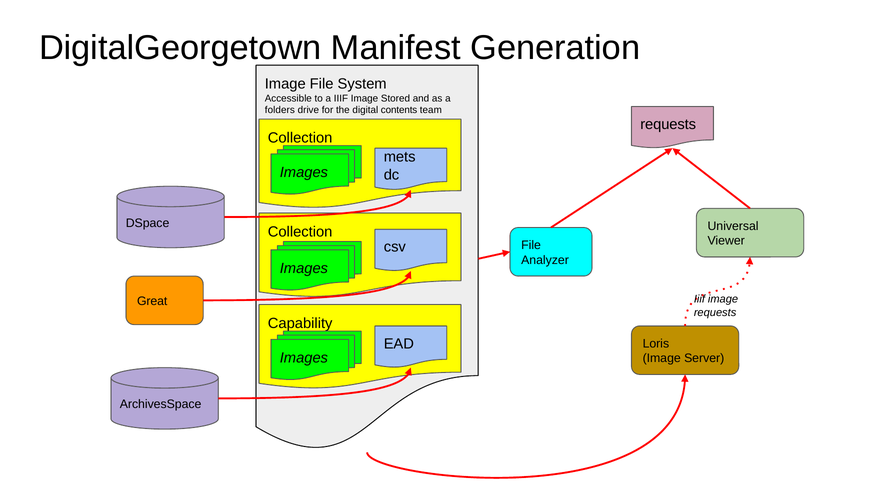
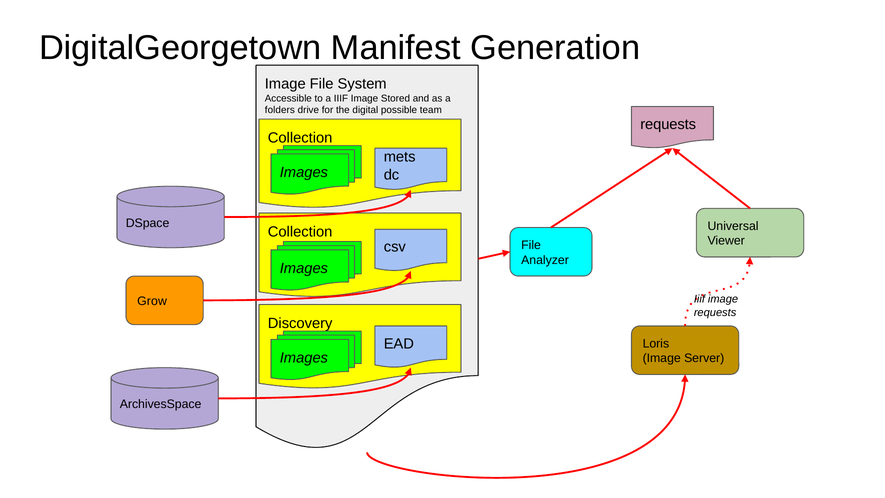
contents: contents -> possible
Great: Great -> Grow
Capability: Capability -> Discovery
